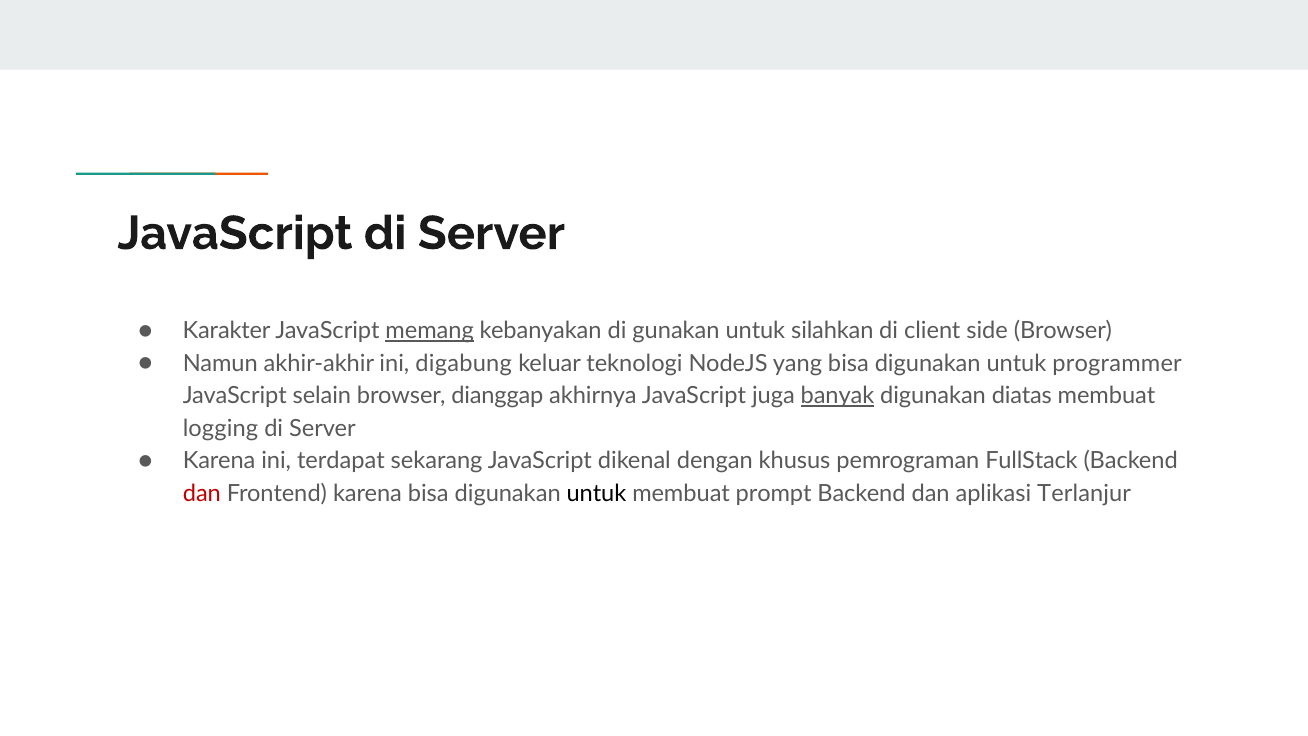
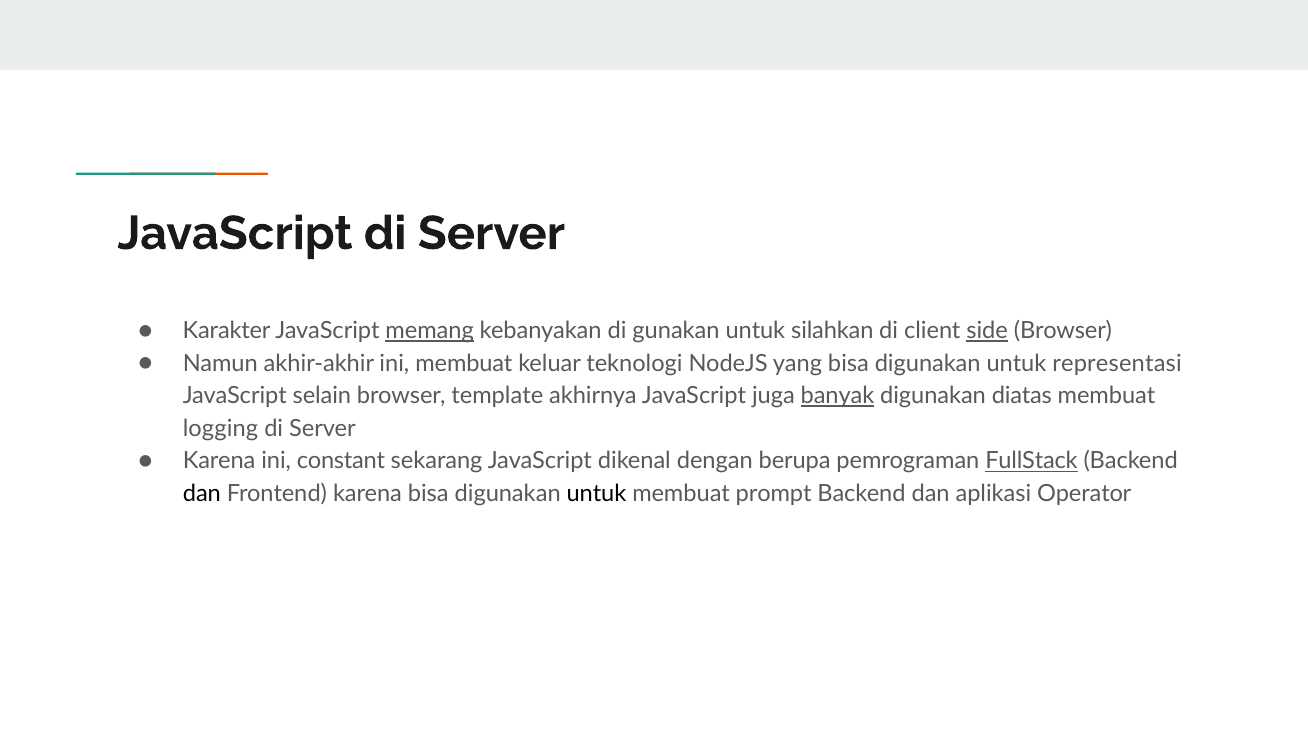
side underline: none -> present
ini digabung: digabung -> membuat
programmer: programmer -> representasi
dianggap: dianggap -> template
terdapat: terdapat -> constant
khusus: khusus -> berupa
FullStack underline: none -> present
dan at (202, 494) colour: red -> black
Terlanjur: Terlanjur -> Operator
